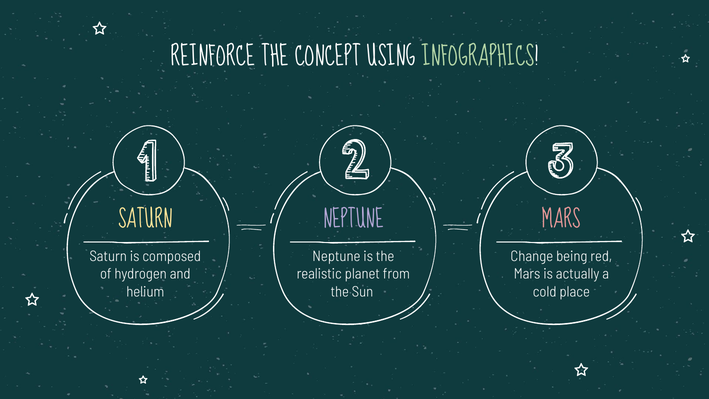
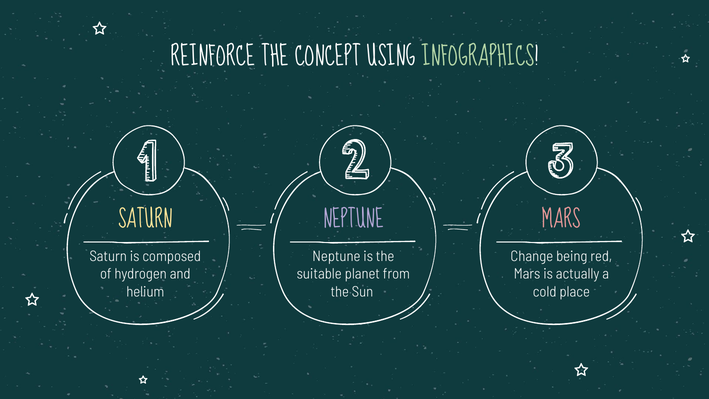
realistic: realistic -> suitable
